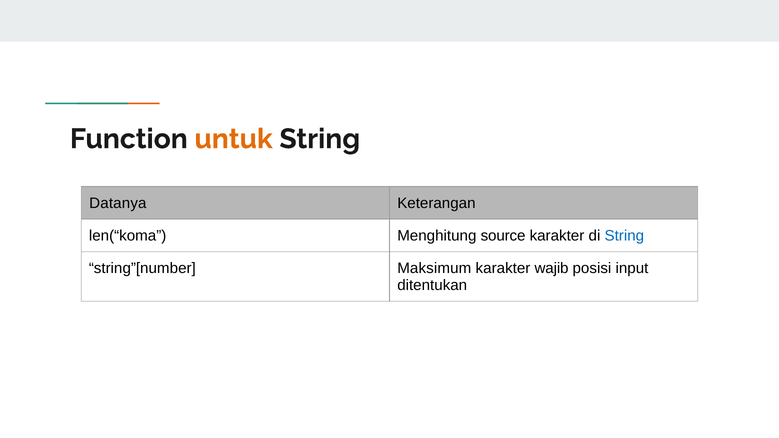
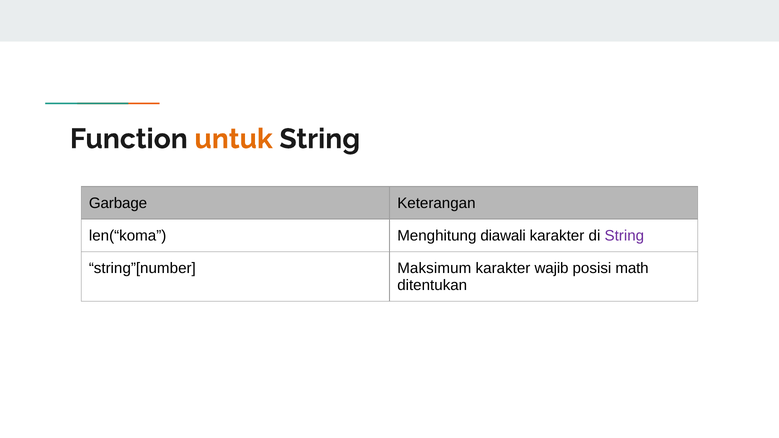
Datanya: Datanya -> Garbage
source: source -> diawali
String at (624, 236) colour: blue -> purple
input: input -> math
